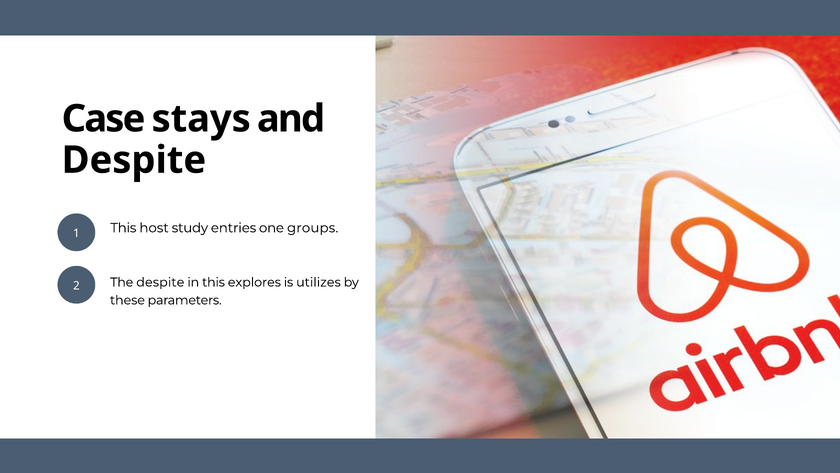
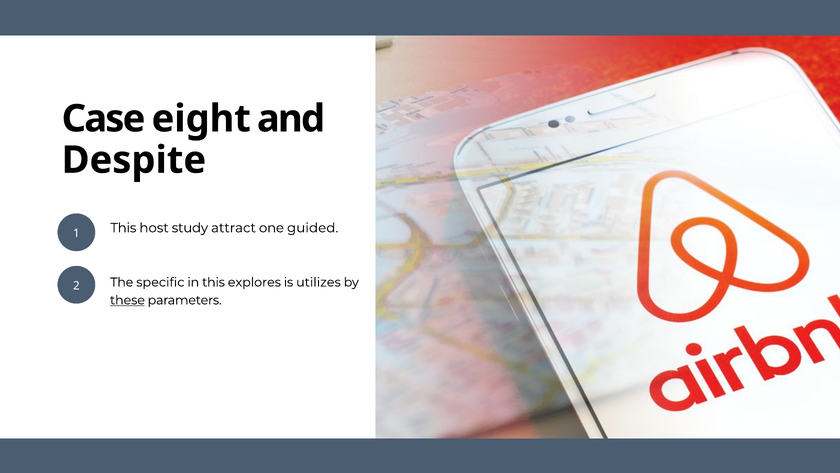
stays: stays -> eight
entries: entries -> attract
groups: groups -> guided
The despite: despite -> specific
these underline: none -> present
